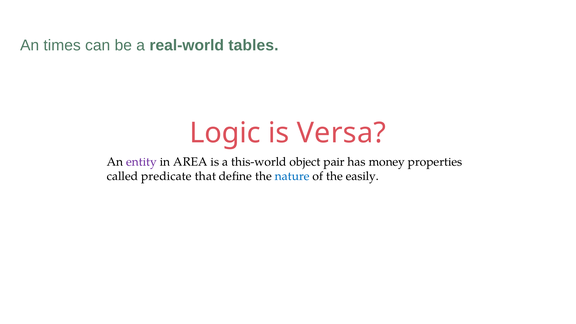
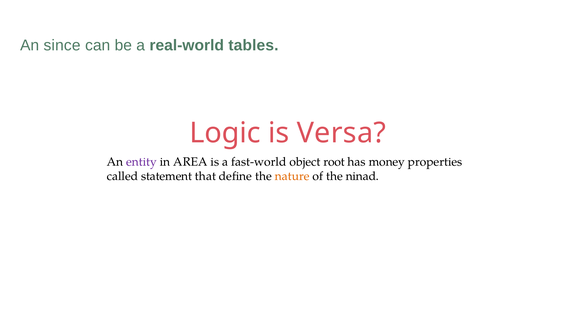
times: times -> since
this-world: this-world -> fast-world
pair: pair -> root
predicate: predicate -> statement
nature colour: blue -> orange
easily: easily -> ninad
